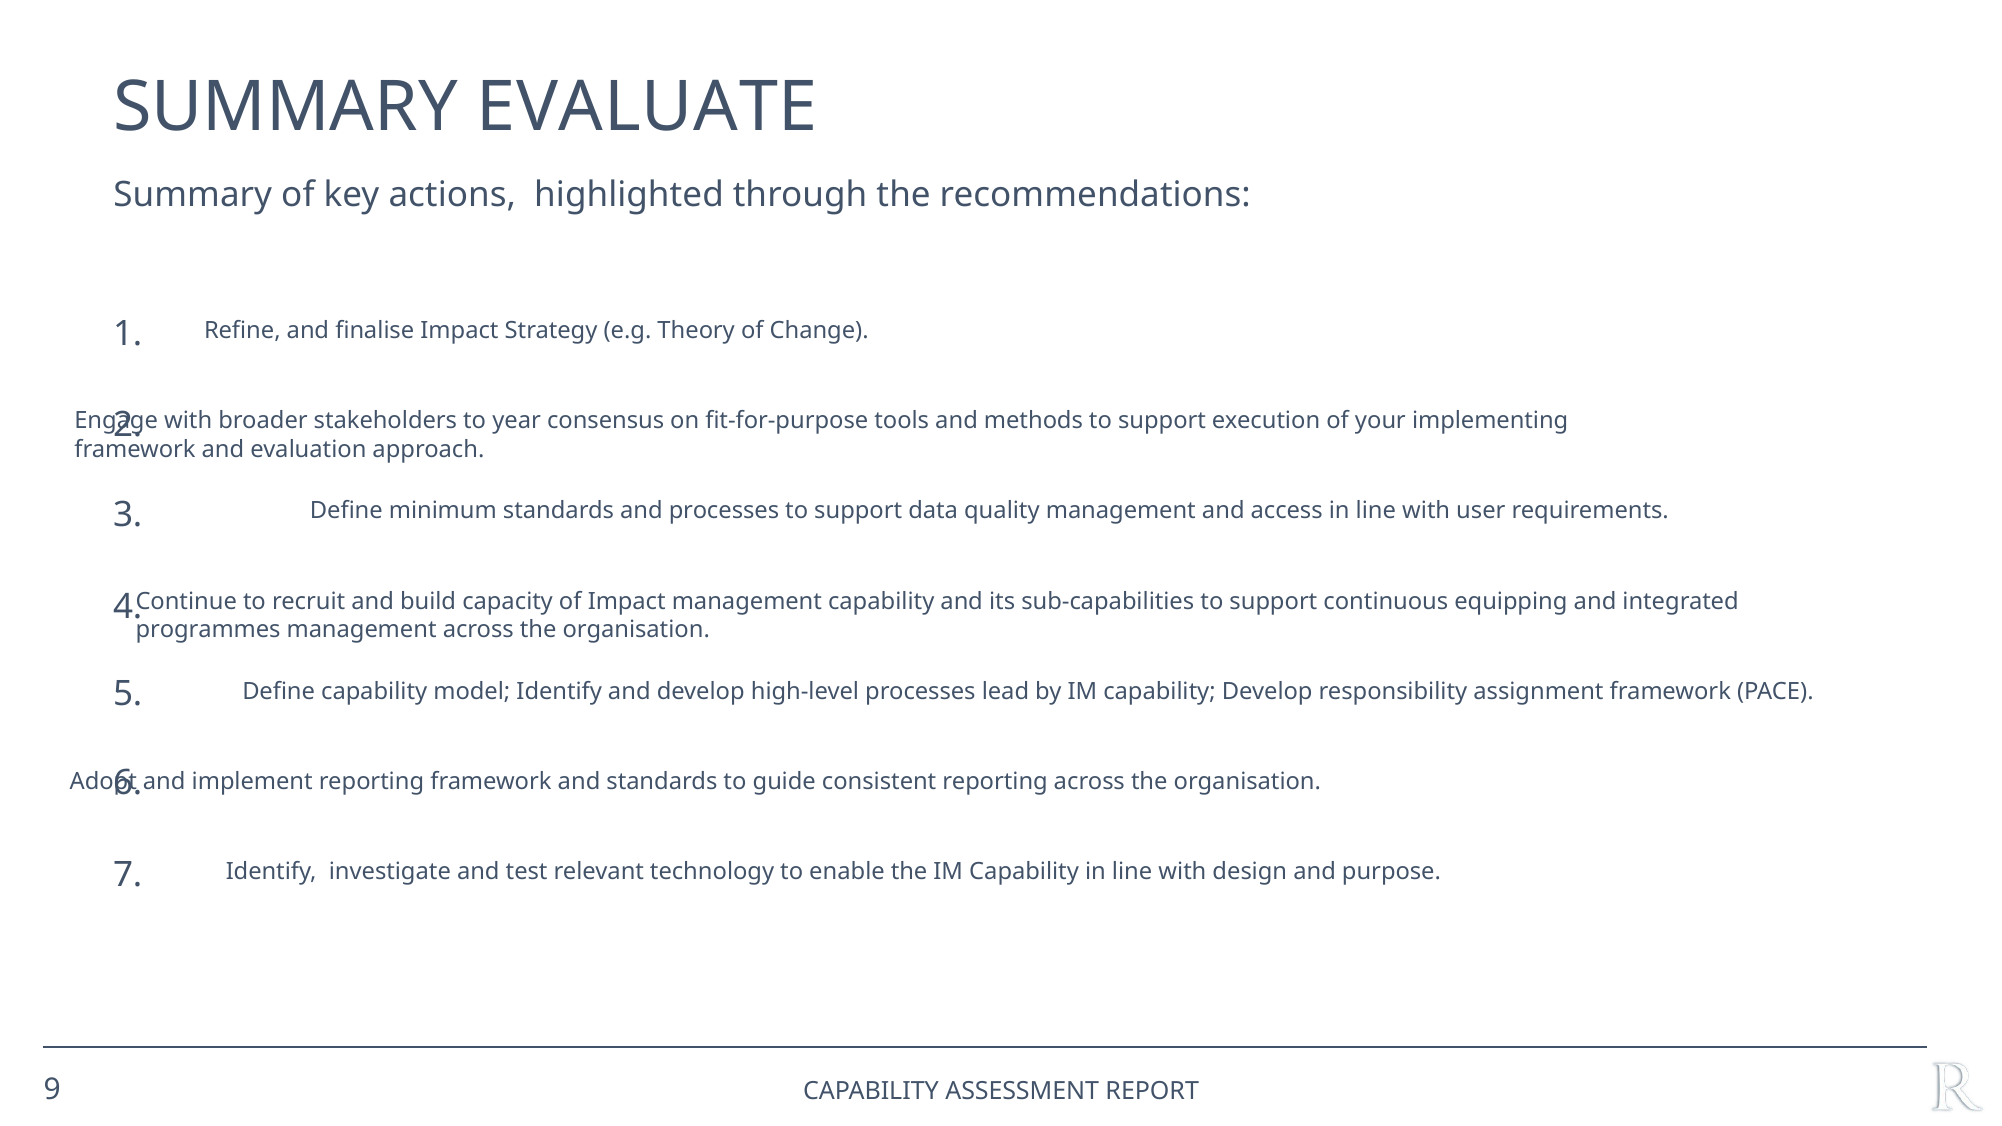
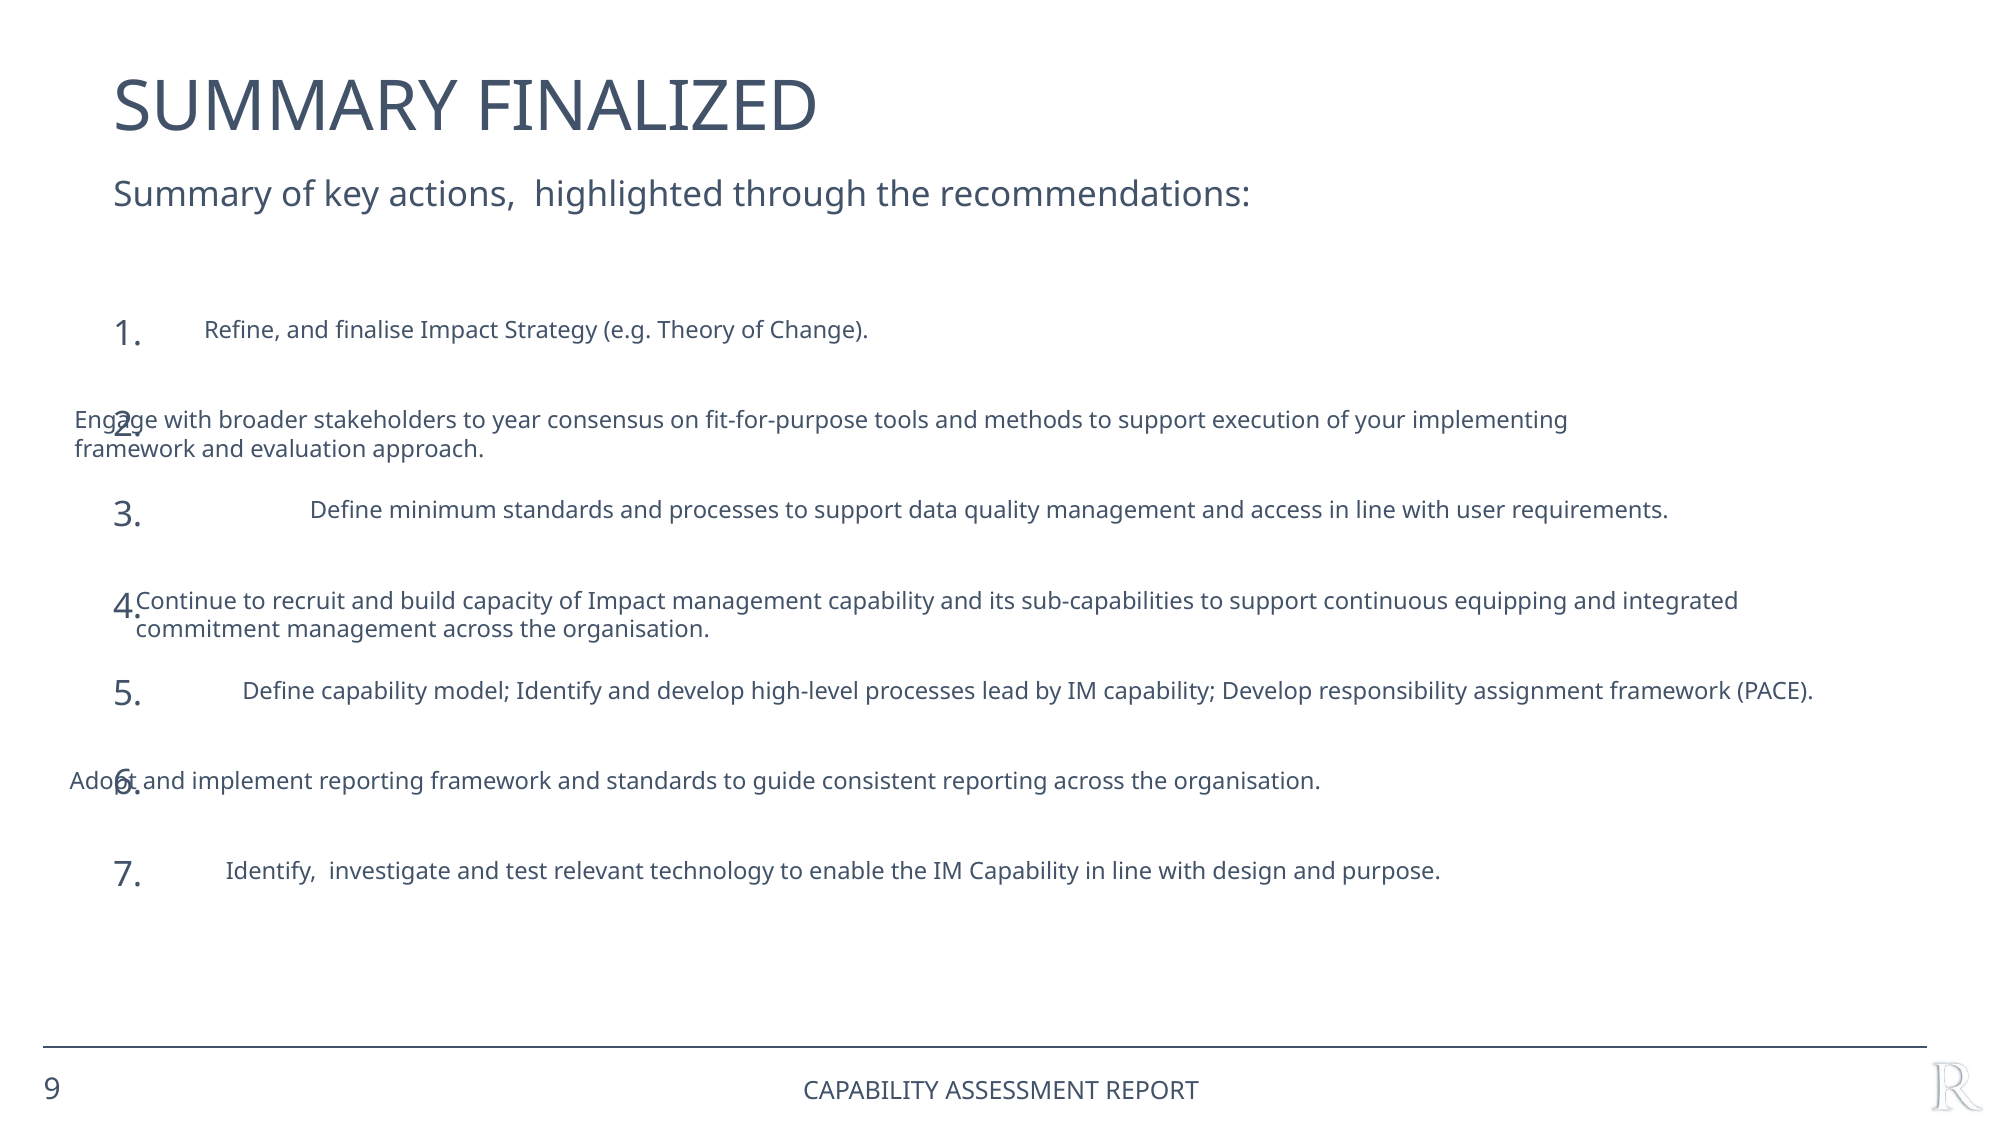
EVALUATE: EVALUATE -> FINALIZED
programmes: programmes -> commitment
